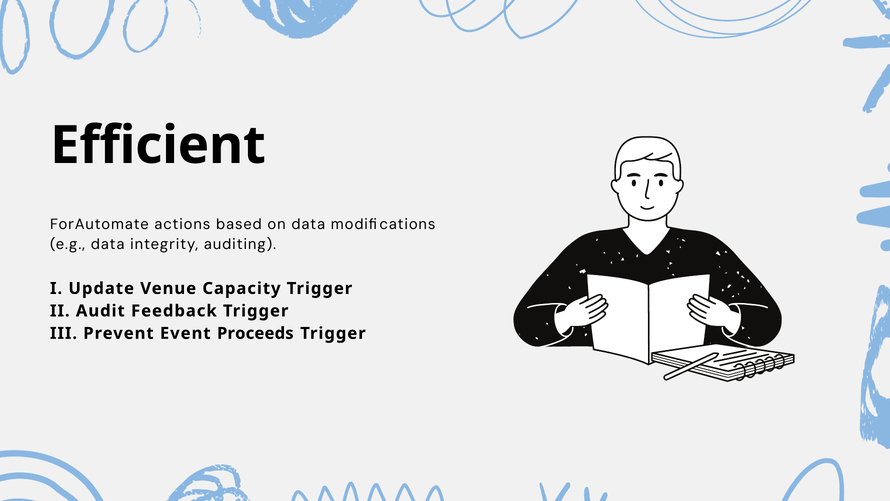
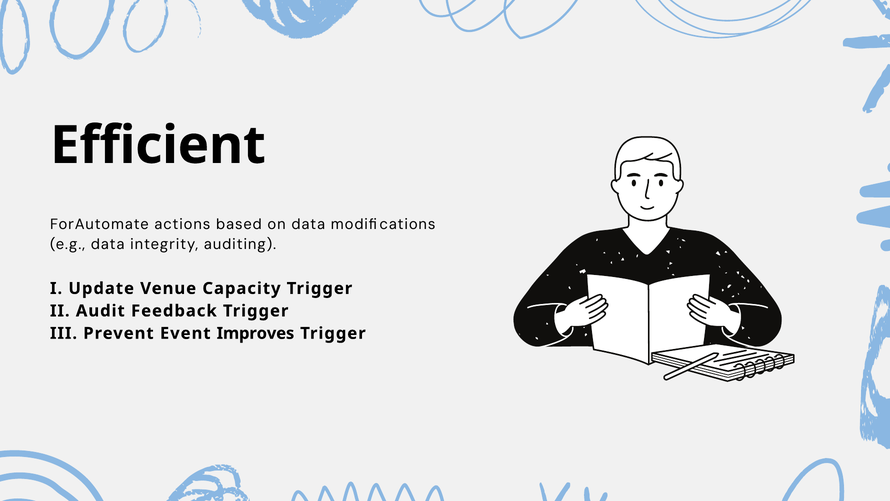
Proceeds: Proceeds -> Improves
